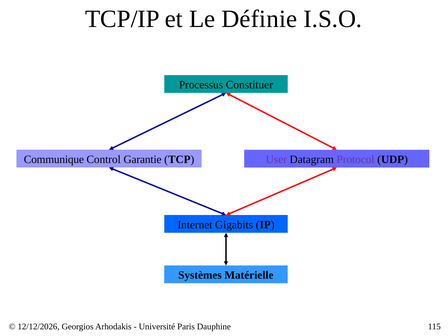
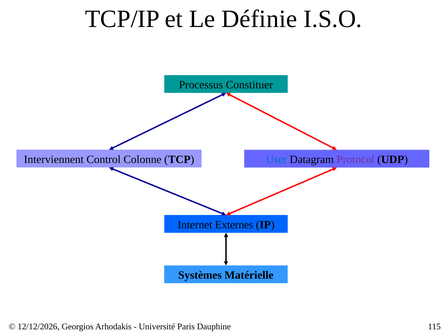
Communique: Communique -> Interviennent
Garantie: Garantie -> Colonne
User colour: purple -> blue
Gigabits: Gigabits -> Externes
